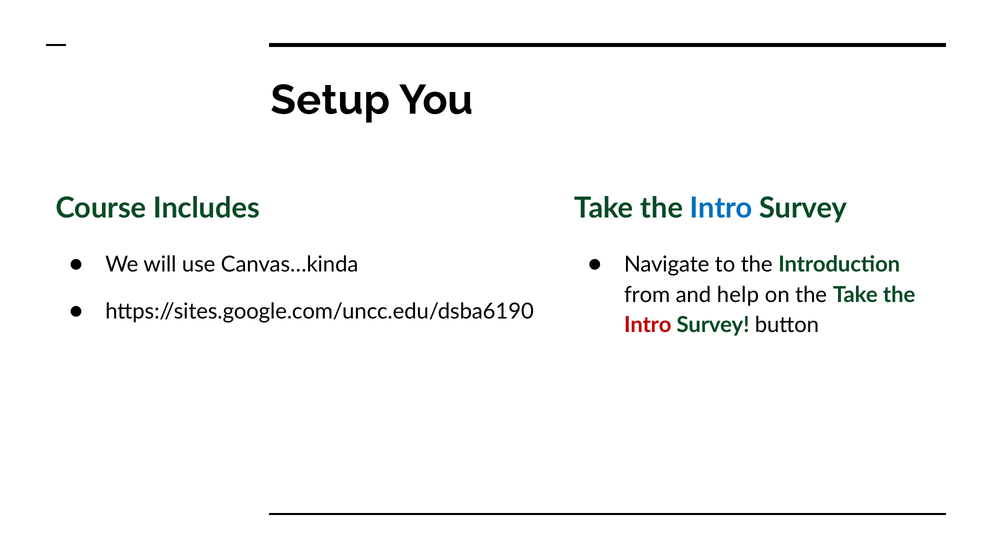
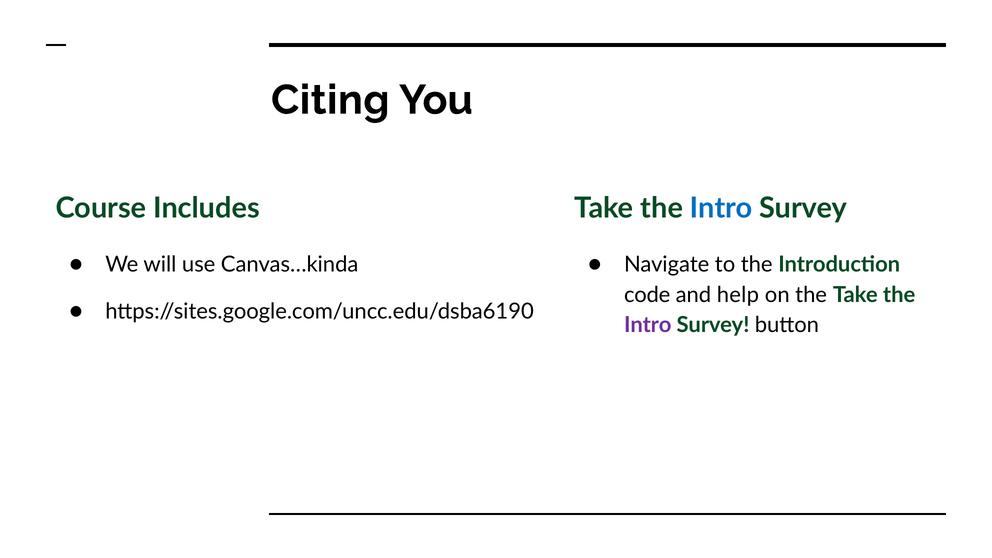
Setup: Setup -> Citing
from: from -> code
Intro at (648, 325) colour: red -> purple
